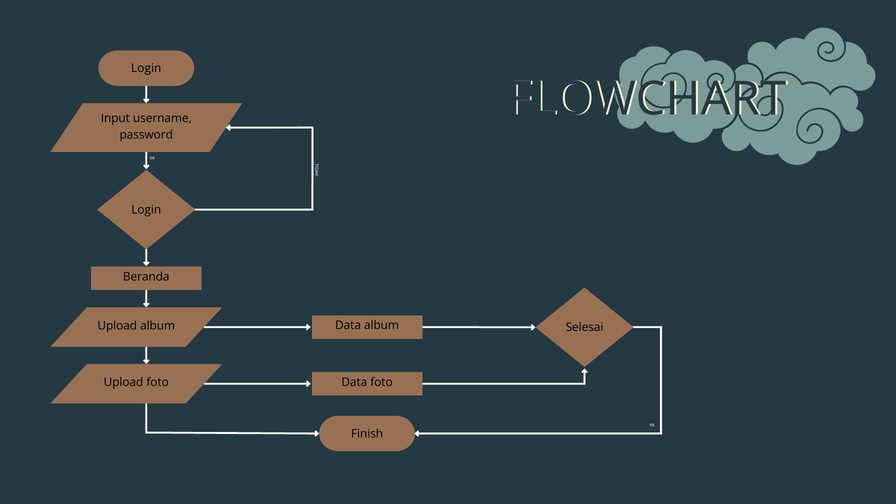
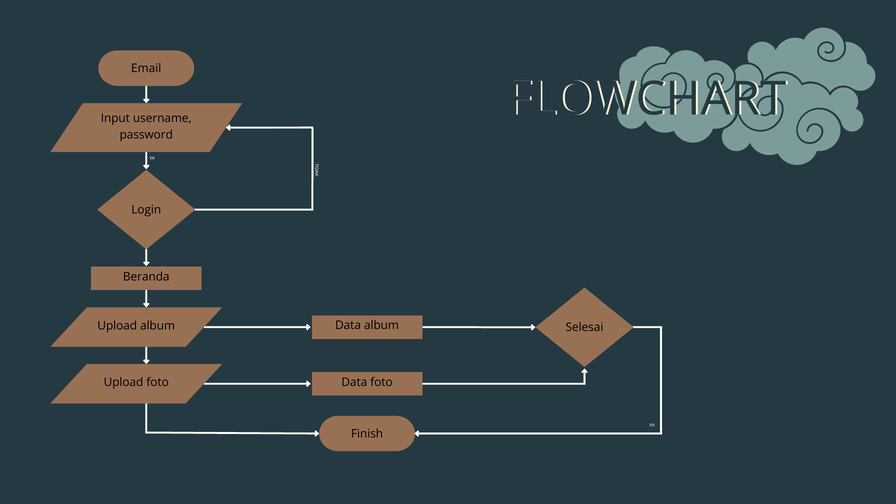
Login at (146, 68): Login -> Email
